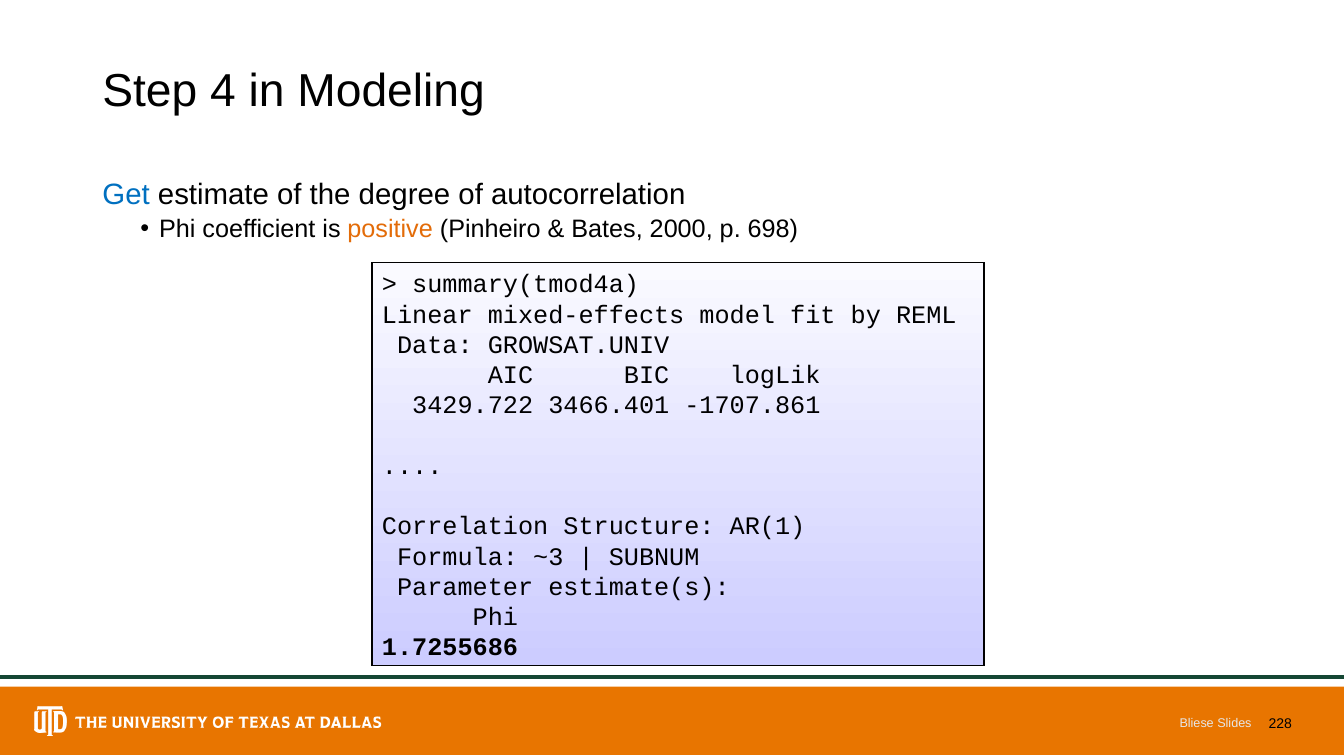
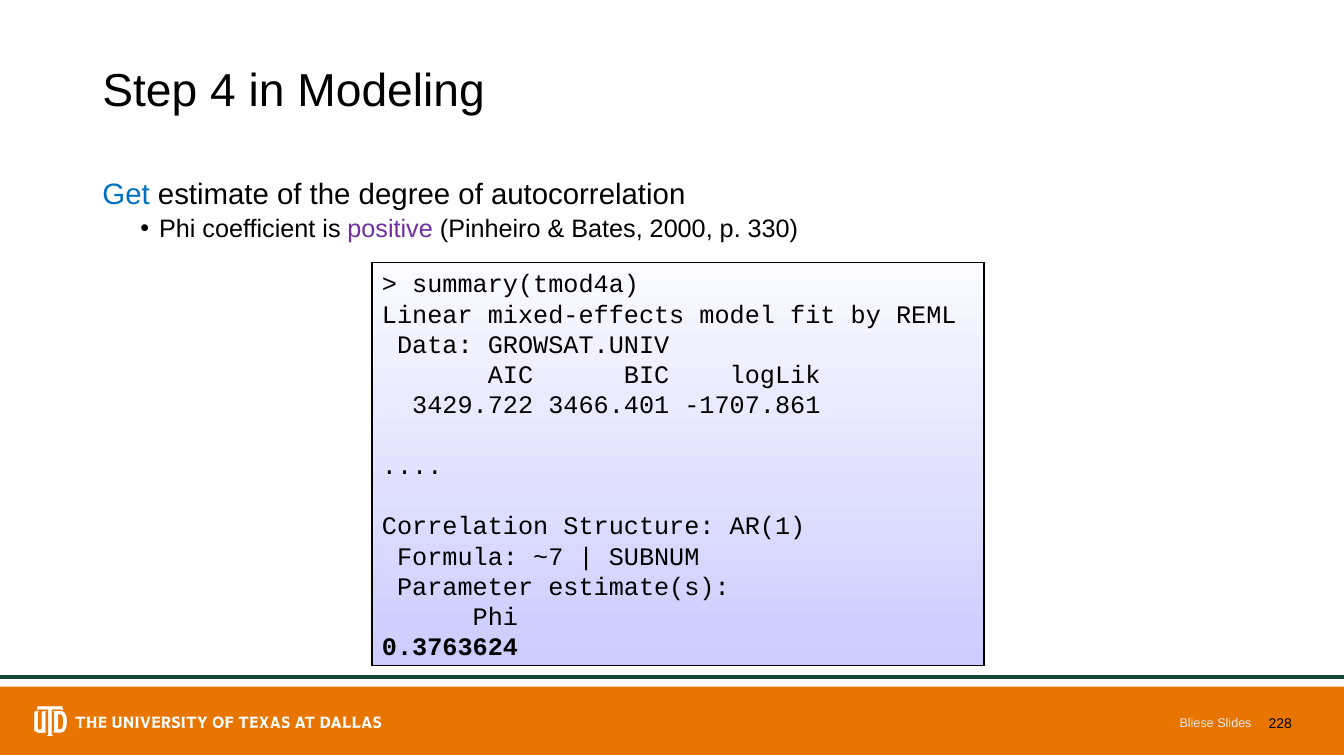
positive colour: orange -> purple
698: 698 -> 330
~3: ~3 -> ~7
1.7255686: 1.7255686 -> 0.3763624
